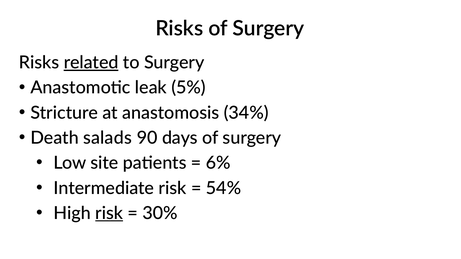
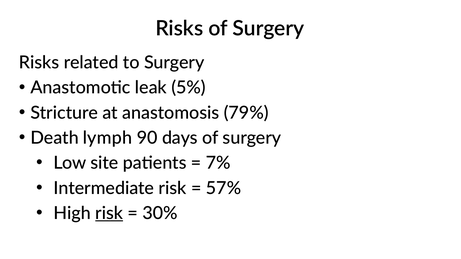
related underline: present -> none
34%: 34% -> 79%
salads: salads -> lymph
6%: 6% -> 7%
54%: 54% -> 57%
